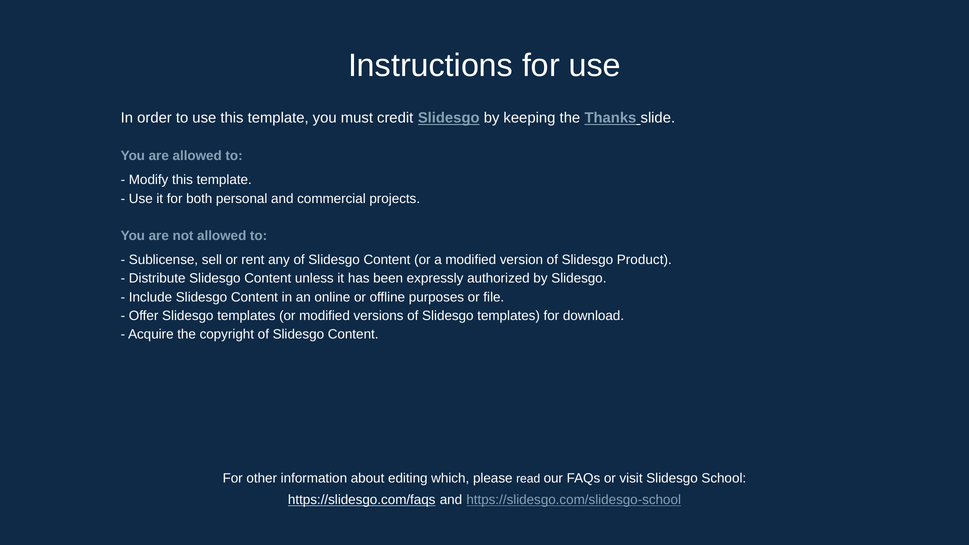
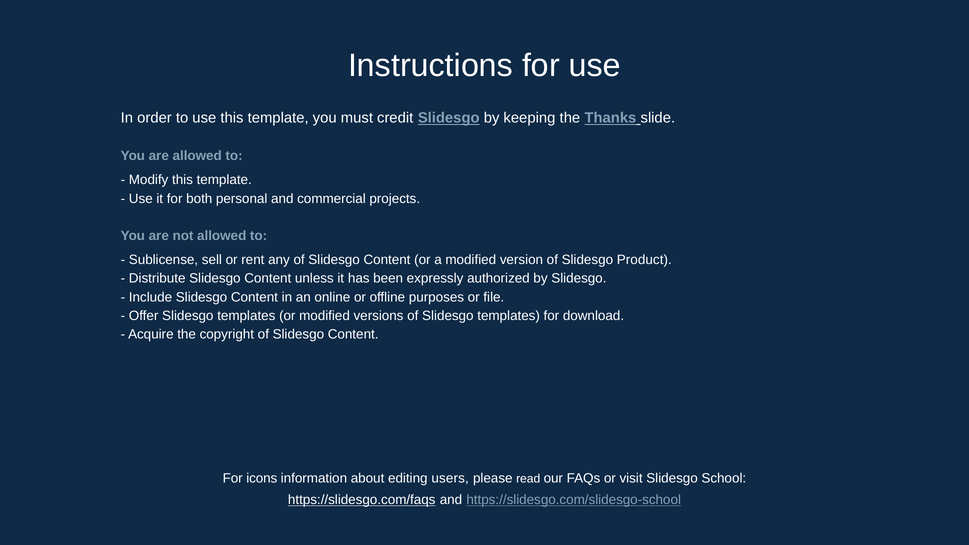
other: other -> icons
which: which -> users
